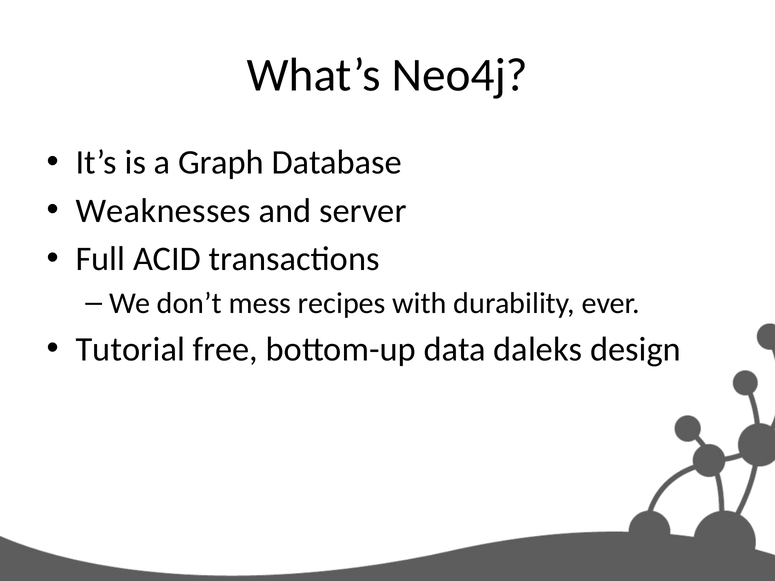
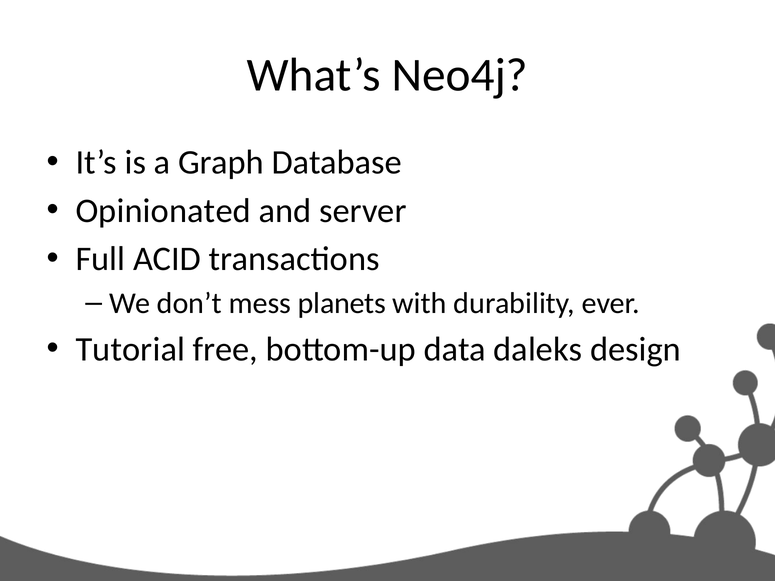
Weaknesses: Weaknesses -> Opinionated
recipes: recipes -> planets
